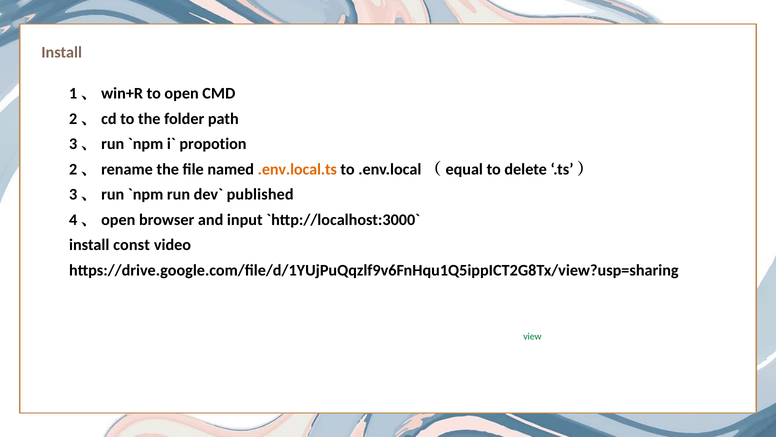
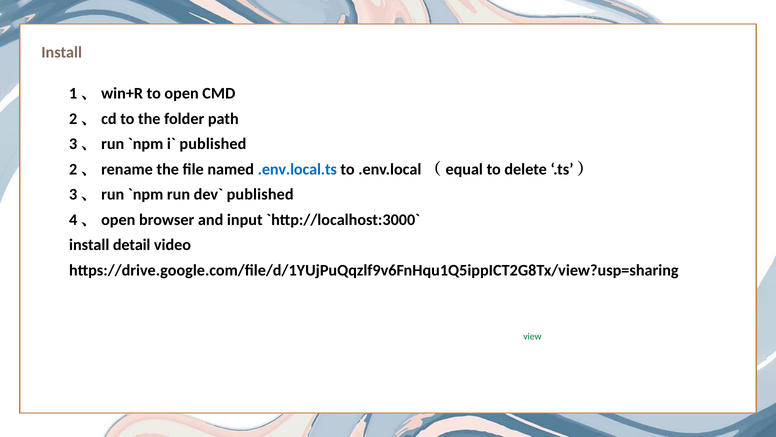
propotion at (213, 144): propotion -> published
.env.local.ts colour: orange -> blue
const: const -> detail
